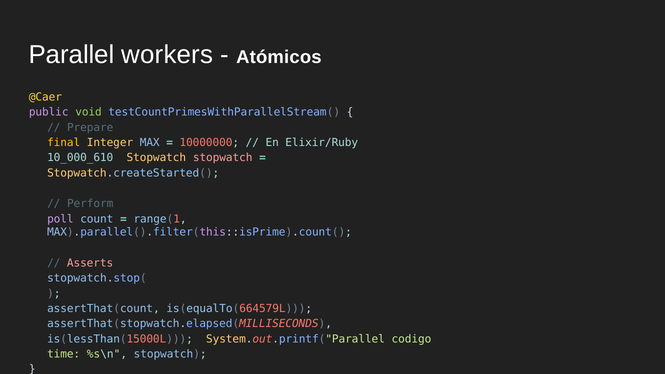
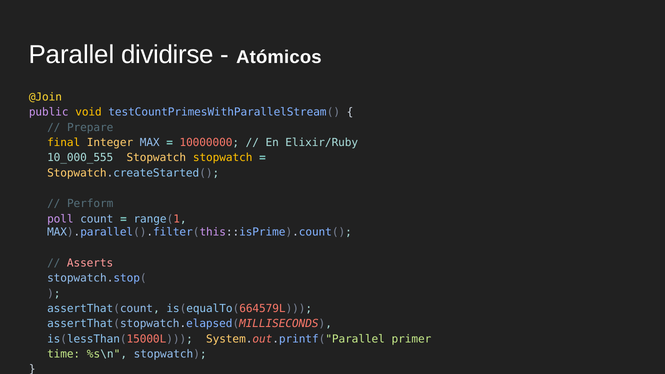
workers: workers -> dividirse
@Caer: @Caer -> @Join
void colour: light green -> yellow
10_000_610: 10_000_610 -> 10_000_555
stopwatch at (223, 158) colour: pink -> yellow
codigo: codigo -> primer
